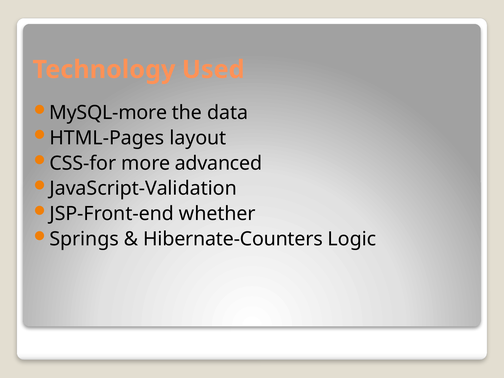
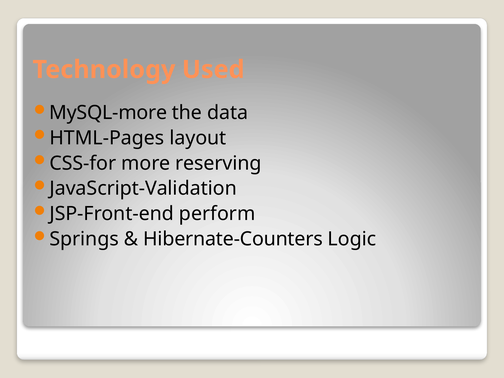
advanced: advanced -> reserving
whether: whether -> perform
